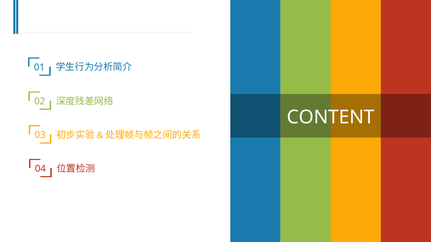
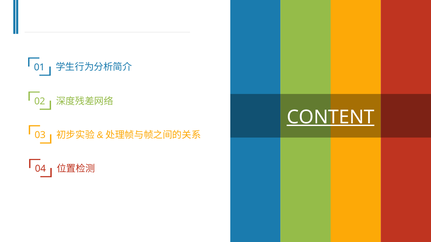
CONTENT underline: none -> present
